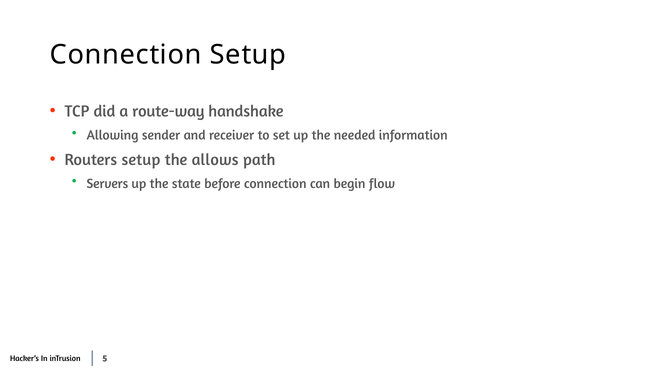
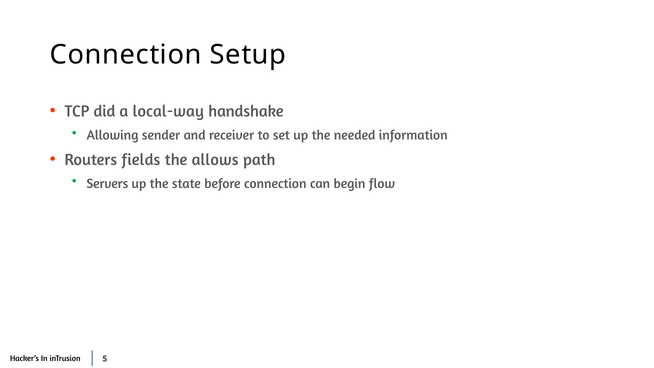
route-way: route-way -> local-way
Routers setup: setup -> fields
